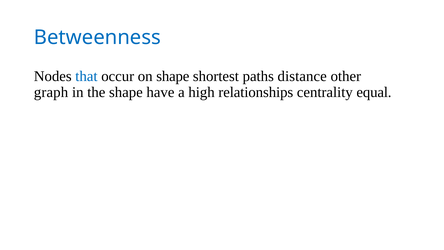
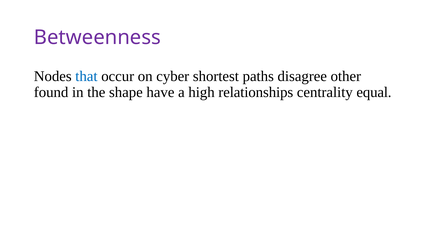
Betweenness colour: blue -> purple
on shape: shape -> cyber
distance: distance -> disagree
graph: graph -> found
